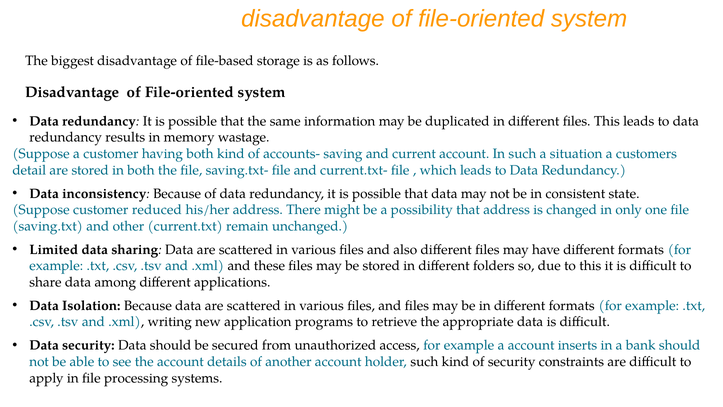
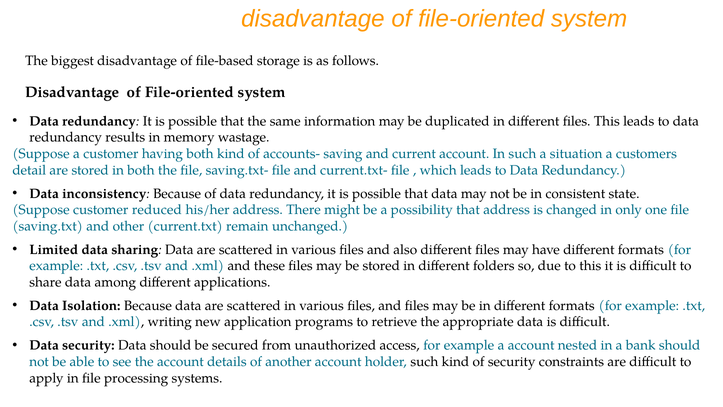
inserts: inserts -> nested
